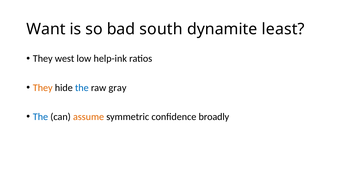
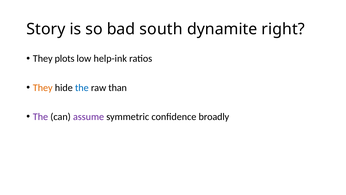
Want: Want -> Story
least: least -> right
west: west -> plots
gray: gray -> than
The at (40, 117) colour: blue -> purple
assume colour: orange -> purple
